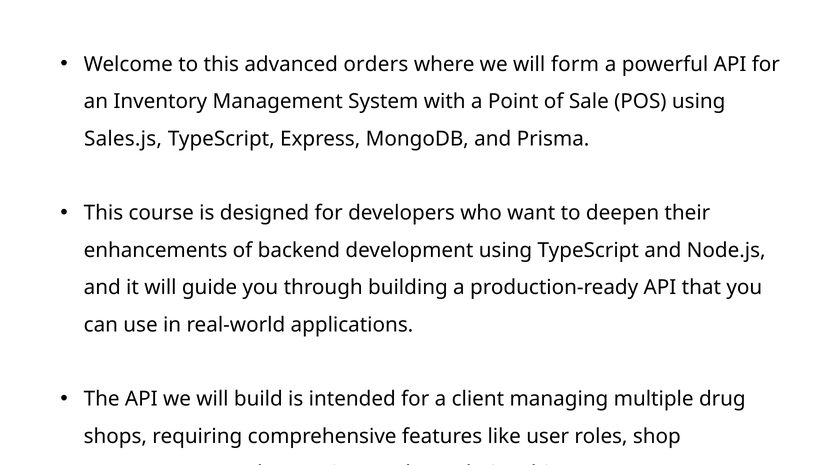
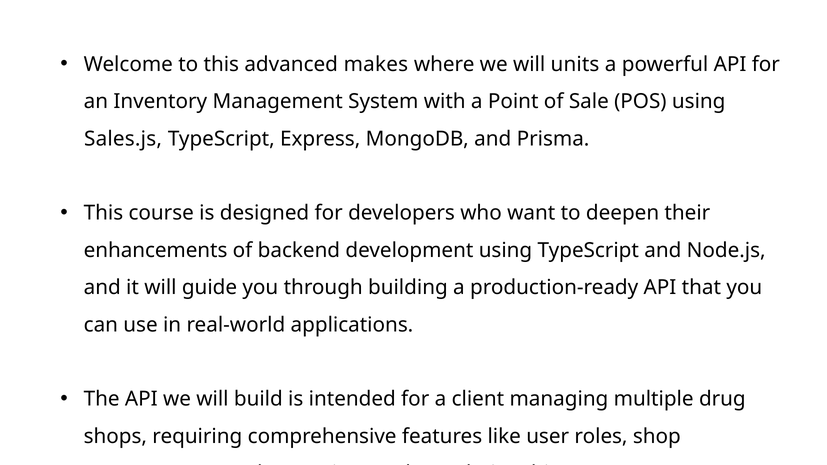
orders: orders -> makes
form: form -> units
